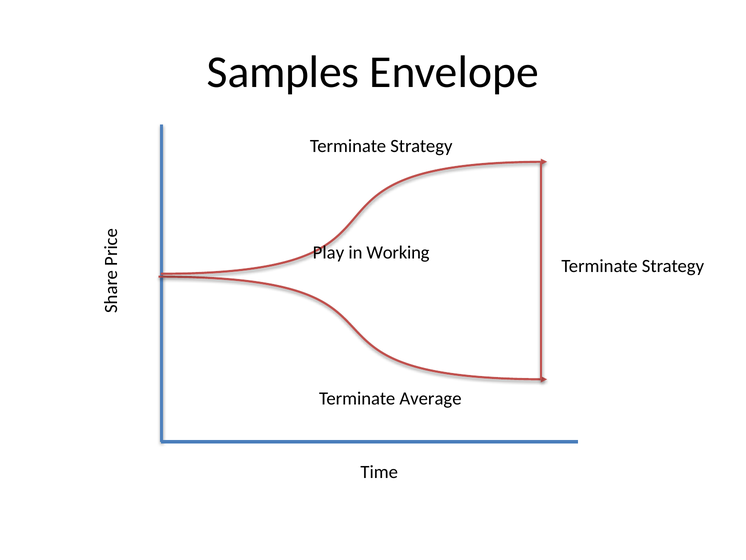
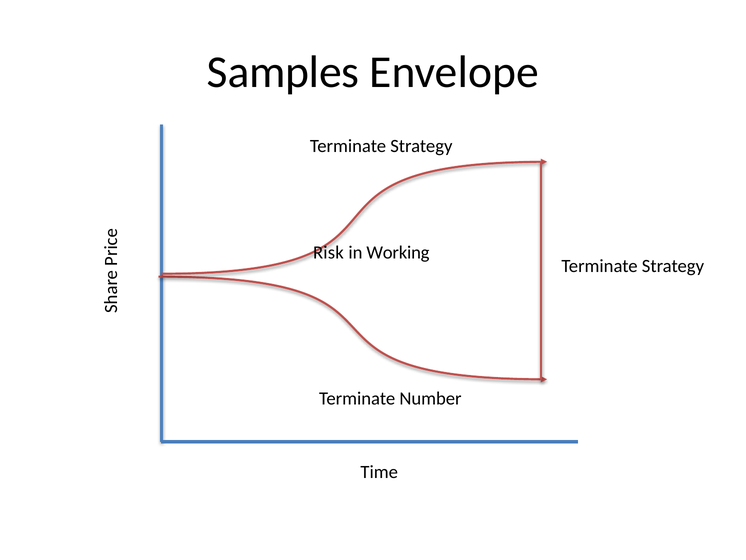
Play: Play -> Risk
Average: Average -> Number
